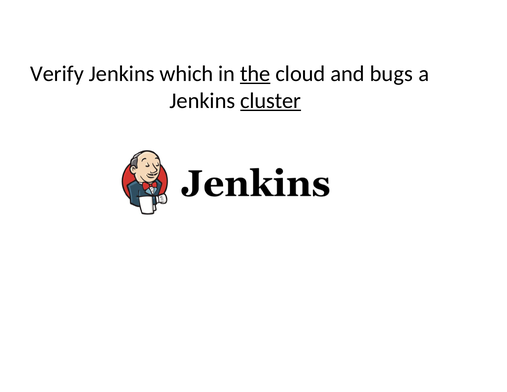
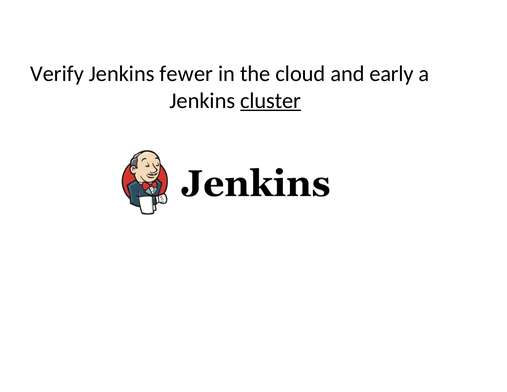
which: which -> fewer
the underline: present -> none
bugs: bugs -> early
